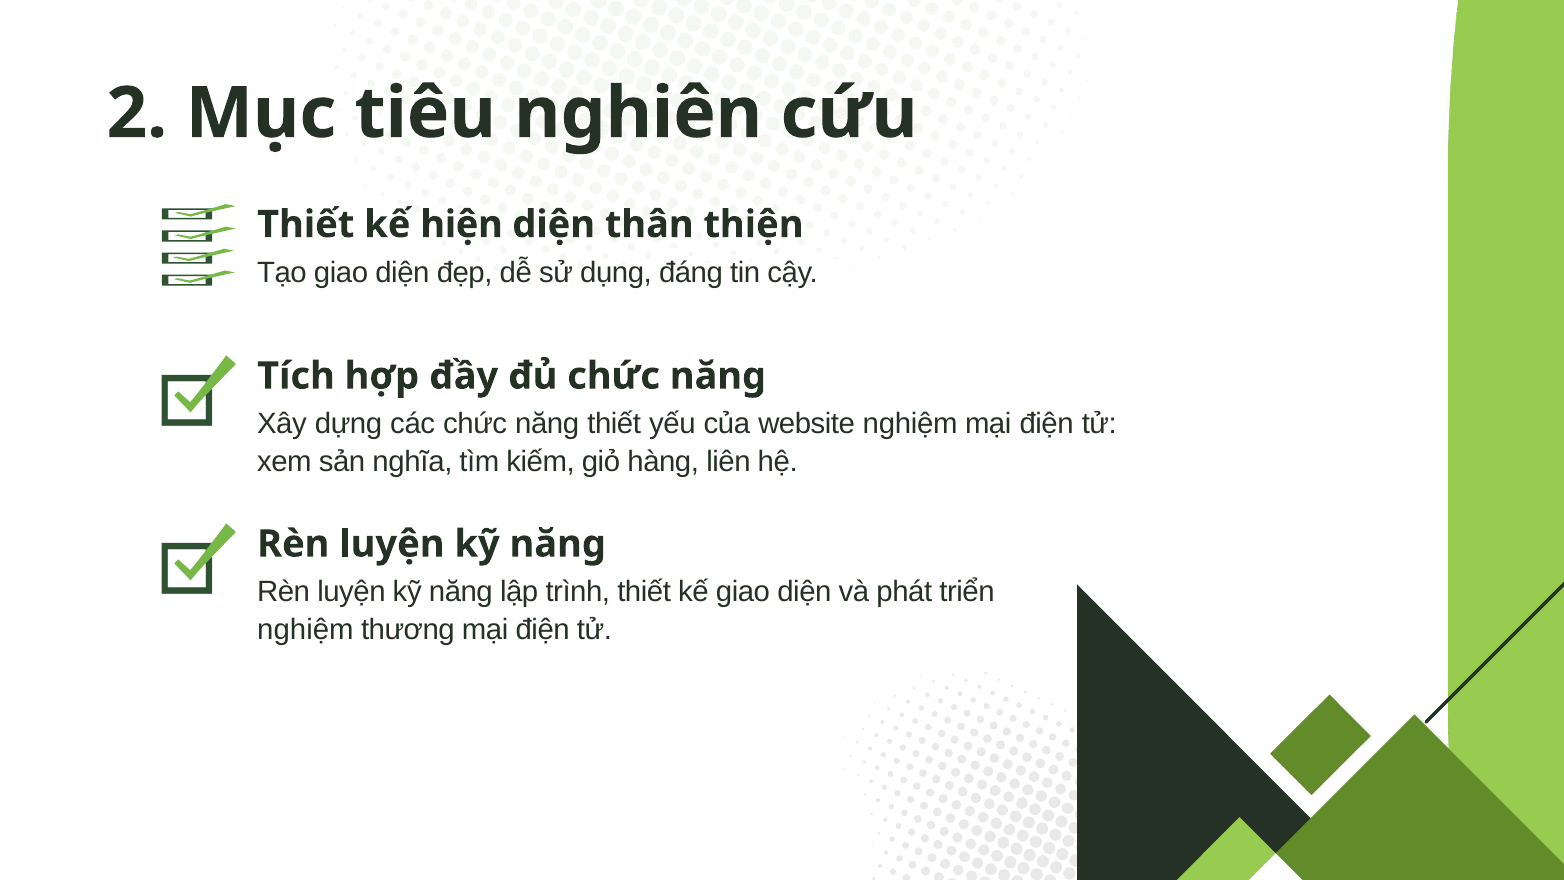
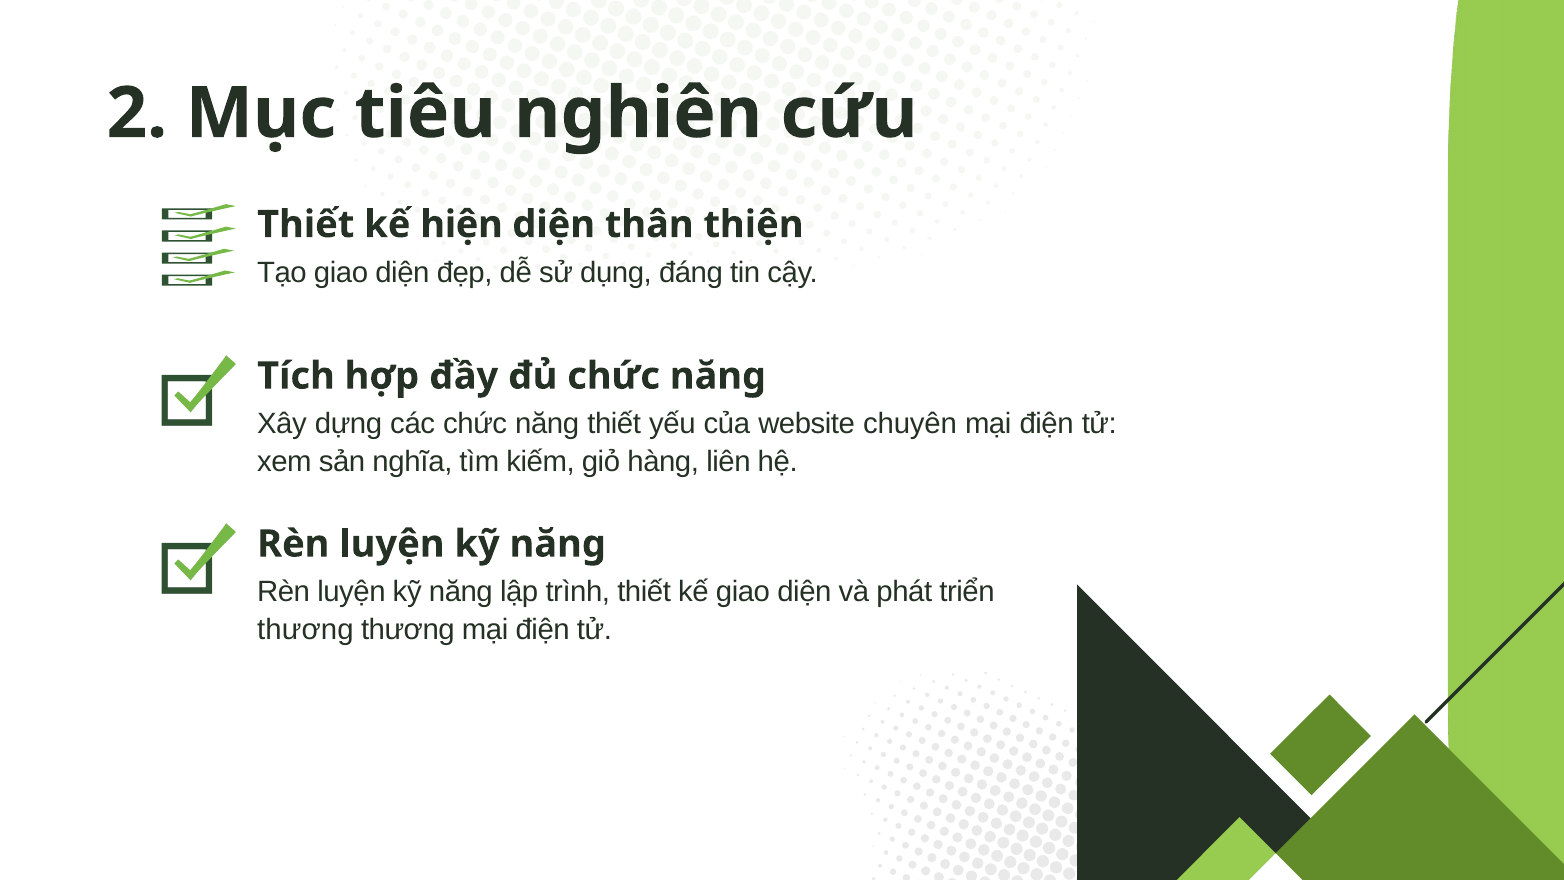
website nghiệm: nghiệm -> chuyên
nghiệm at (305, 630): nghiệm -> thương
